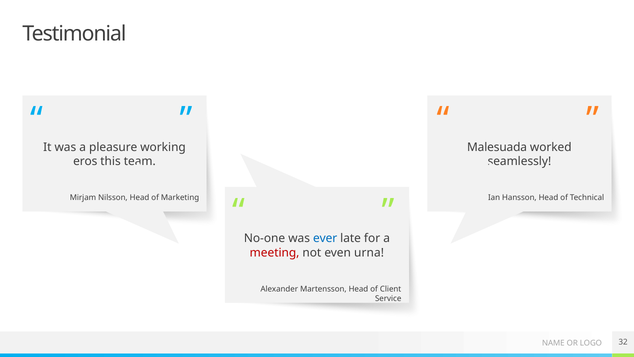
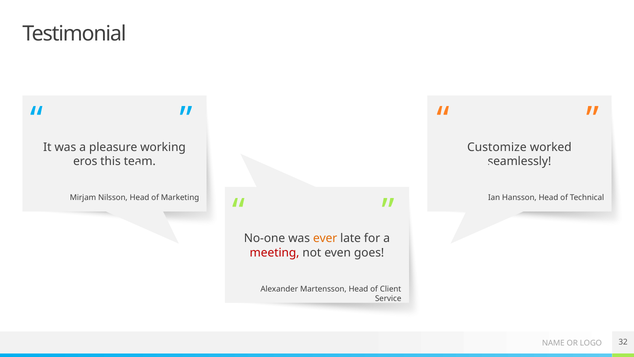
Malesuada: Malesuada -> Customize
ever colour: blue -> orange
urna: urna -> goes
